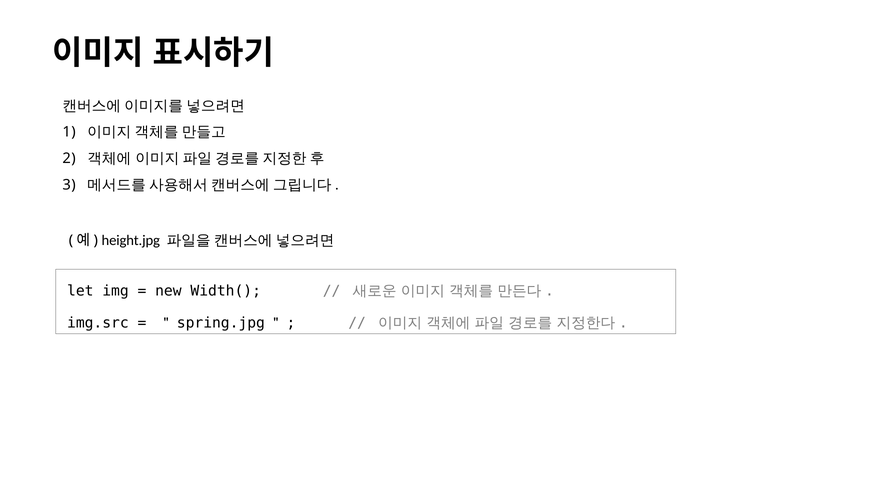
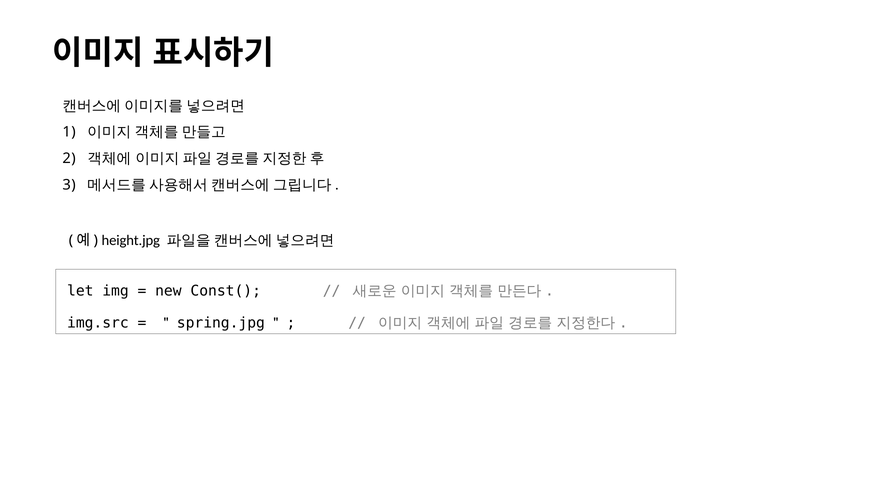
Width(: Width( -> Const(
